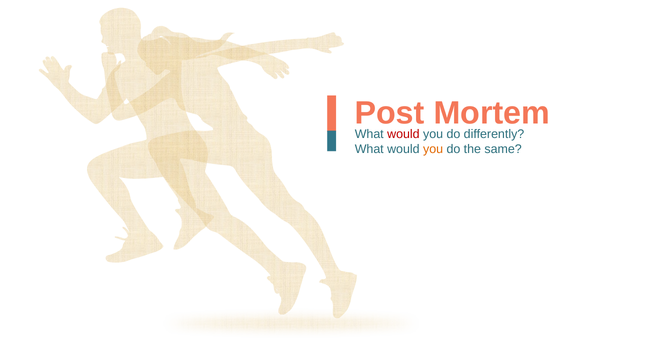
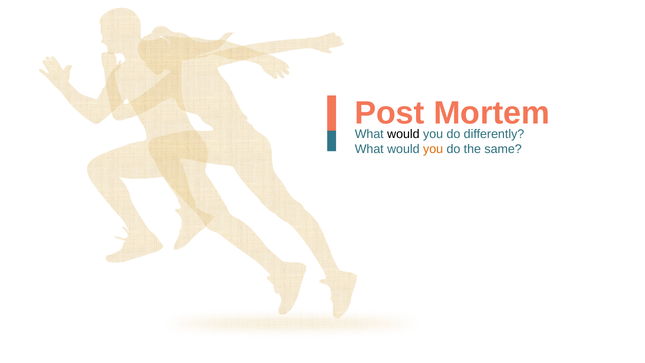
would at (403, 134) colour: red -> black
